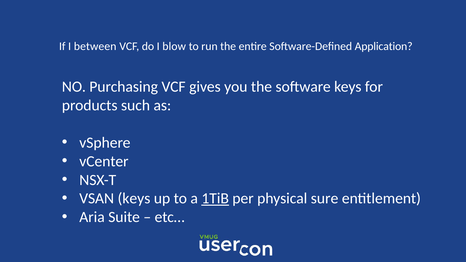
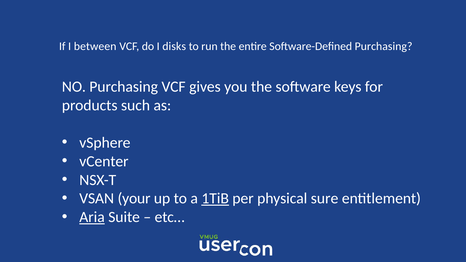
blow: blow -> disks
Software-Defined Application: Application -> Purchasing
VSAN keys: keys -> your
Aria underline: none -> present
